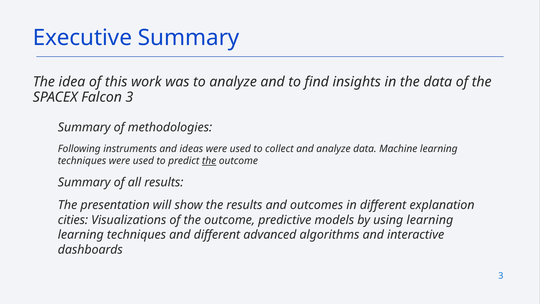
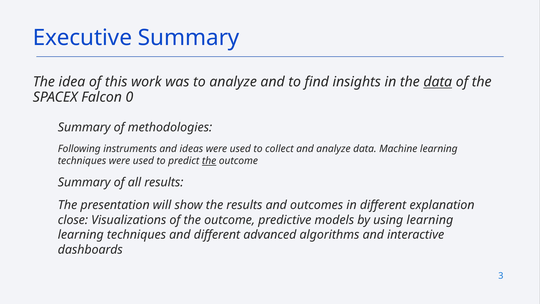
data at (438, 82) underline: none -> present
Falcon 3: 3 -> 0
cities: cities -> close
